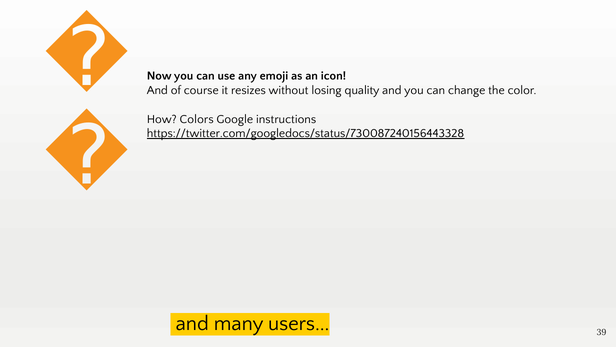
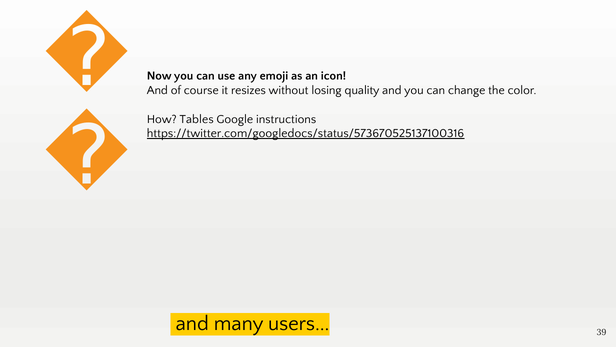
Colors: Colors -> Tables
https://twitter.com/googledocs/status/730087240156443328: https://twitter.com/googledocs/status/730087240156443328 -> https://twitter.com/googledocs/status/573670525137100316
